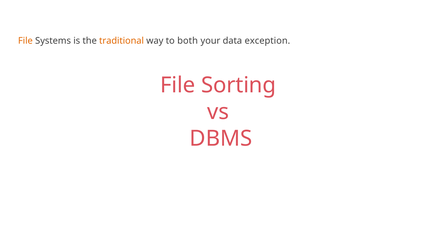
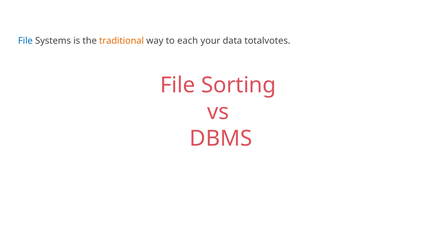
File at (25, 41) colour: orange -> blue
both: both -> each
exception: exception -> totalvotes
